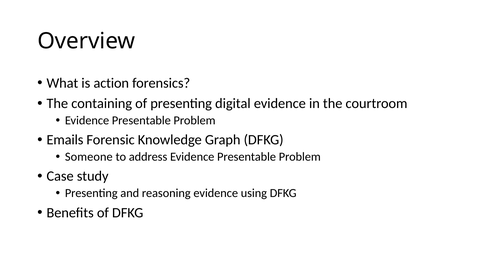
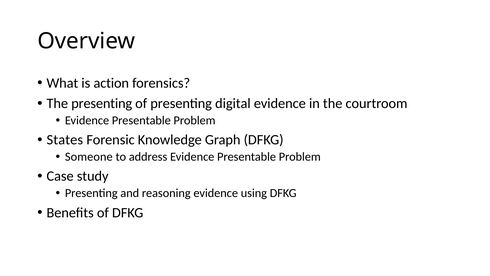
The containing: containing -> presenting
Emails: Emails -> States
